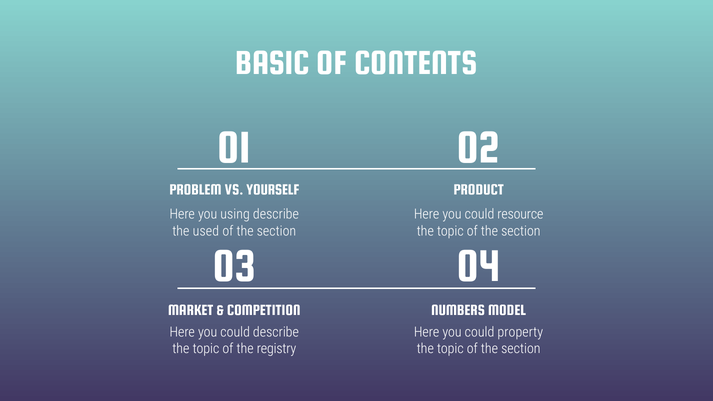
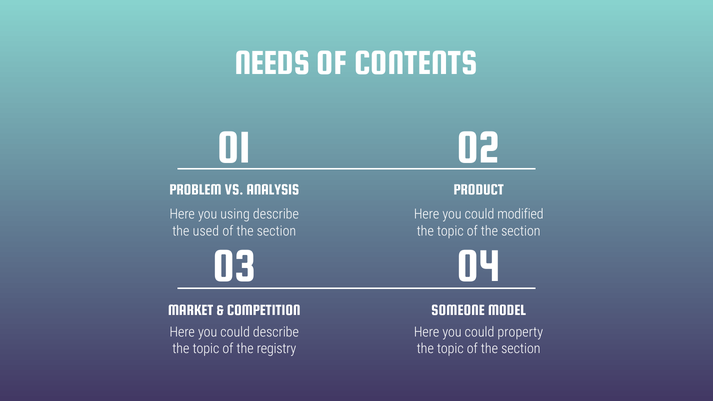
BASIC: BASIC -> NEEDS
YOURSELF: YOURSELF -> ANALYSIS
resource: resource -> modified
NUMBERS: NUMBERS -> SOMEONE
